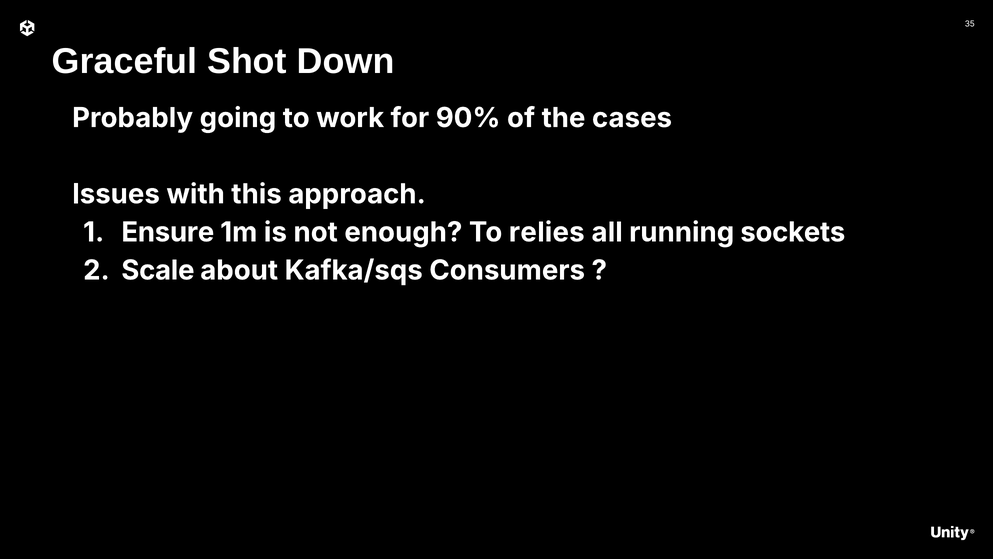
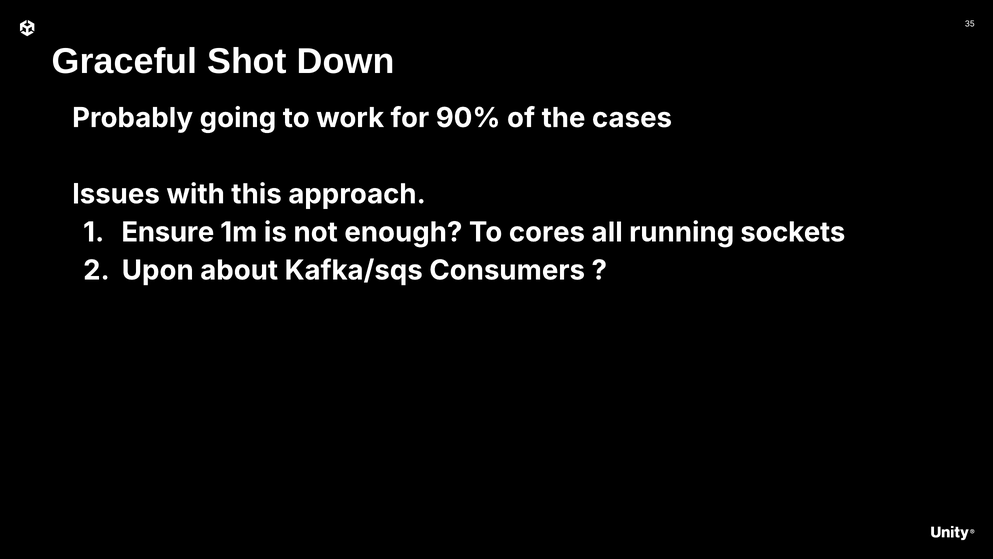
relies: relies -> cores
Scale: Scale -> Upon
